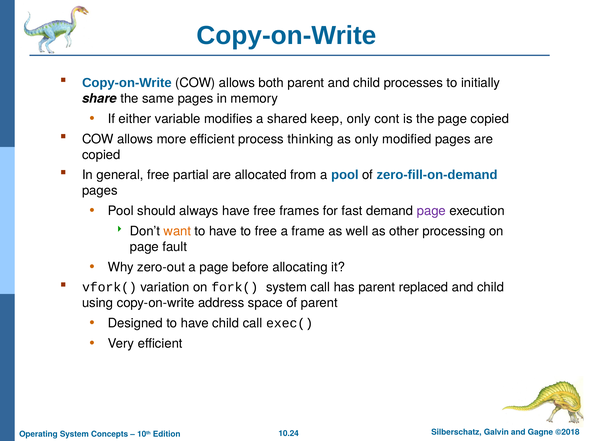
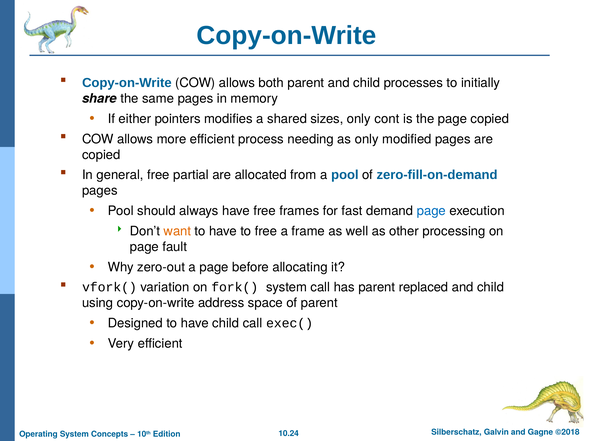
variable: variable -> pointers
keep: keep -> sizes
thinking: thinking -> needing
page at (431, 211) colour: purple -> blue
